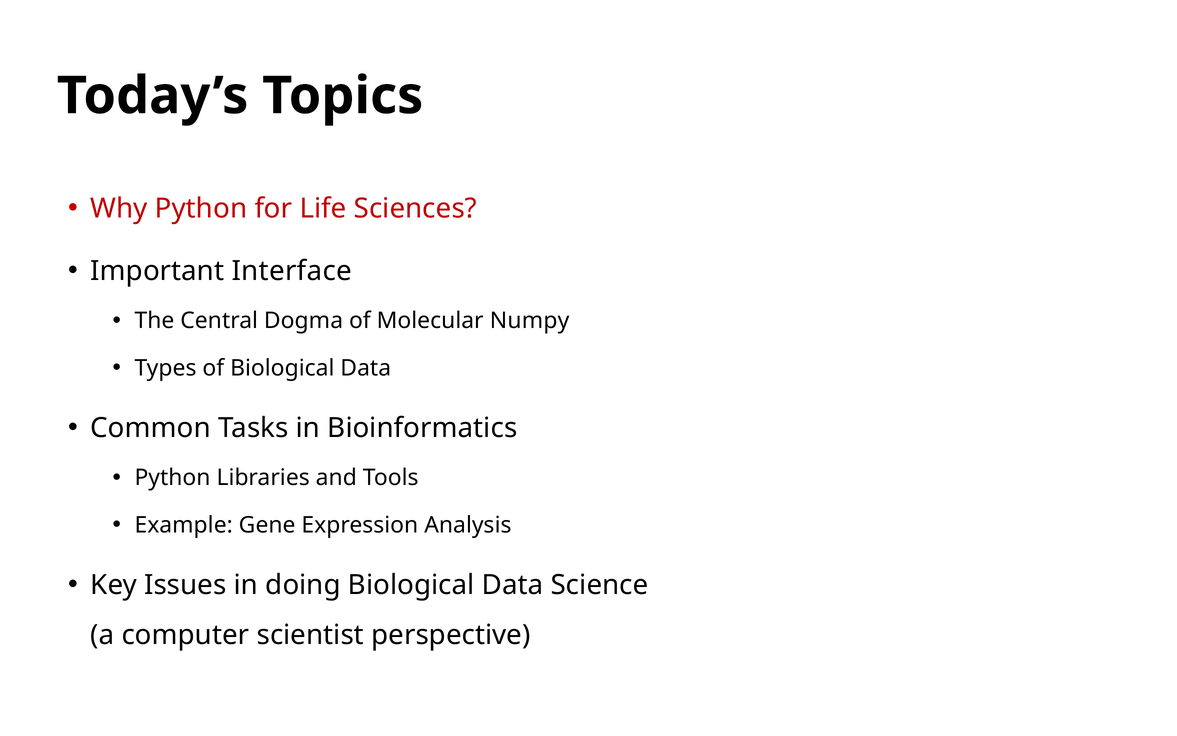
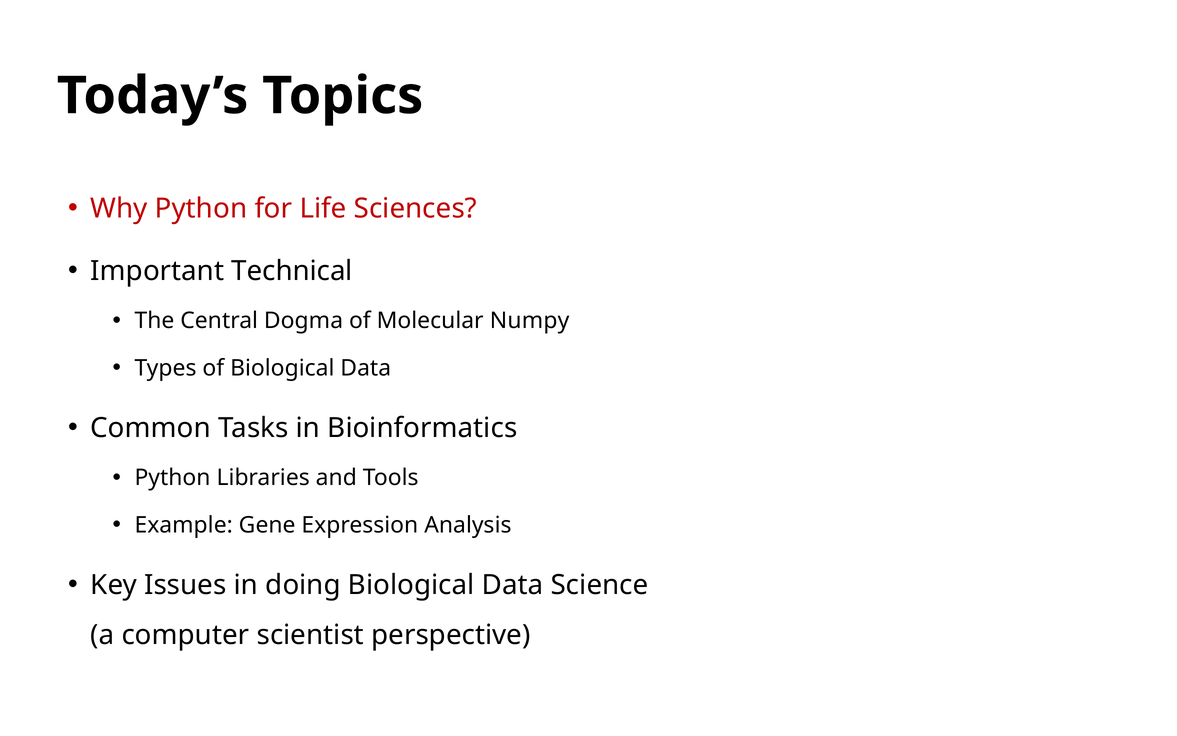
Interface: Interface -> Technical
